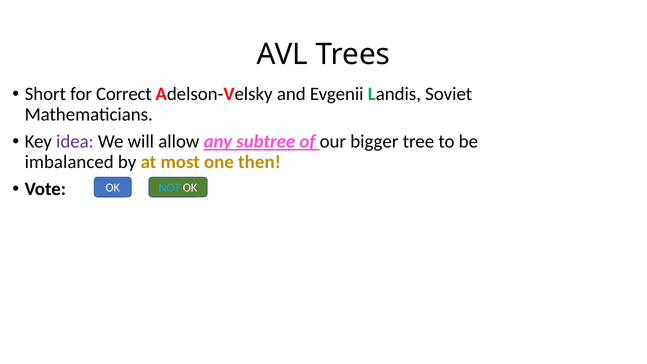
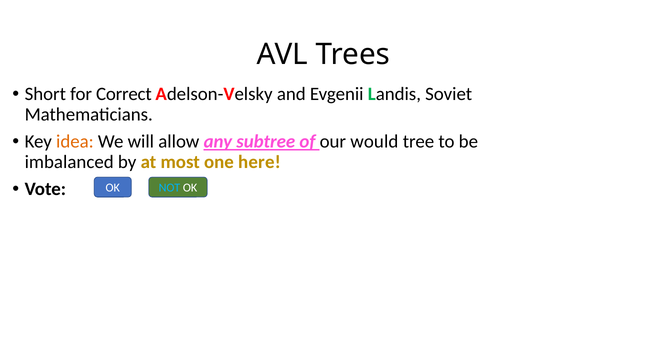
idea colour: purple -> orange
bigger: bigger -> would
then: then -> here
